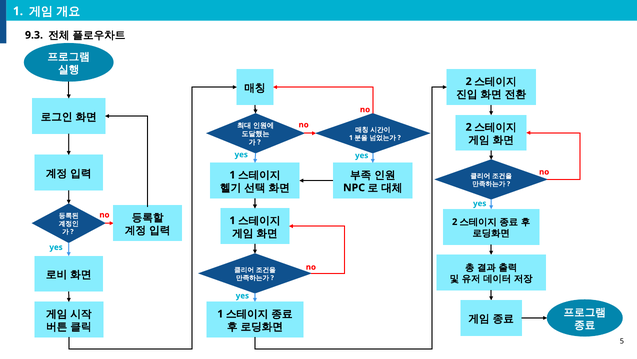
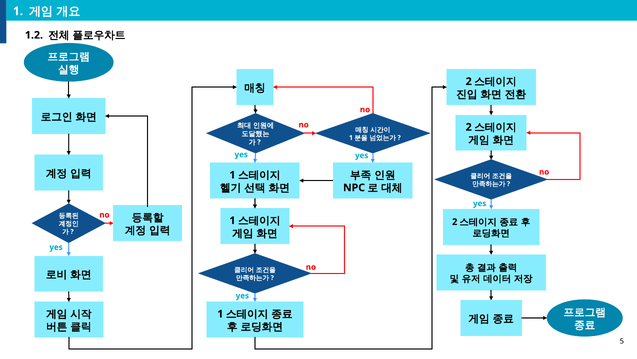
9.3: 9.3 -> 1.2
